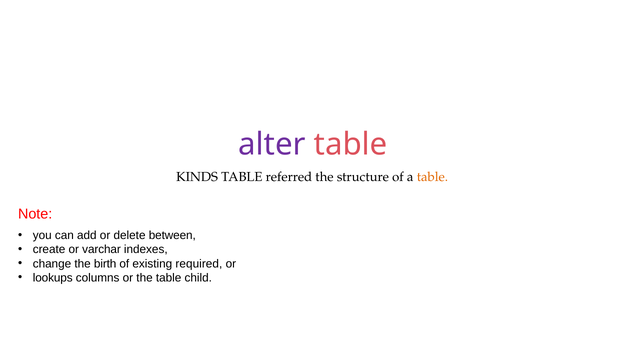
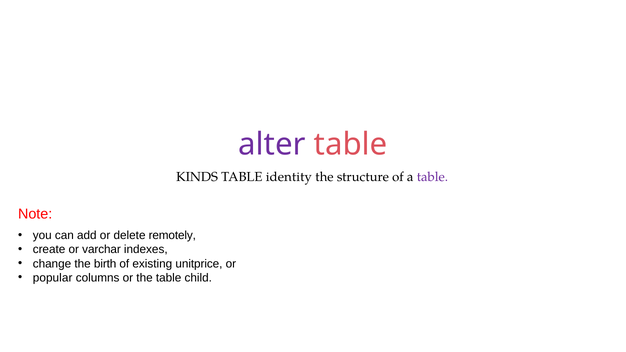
referred: referred -> identity
table at (432, 177) colour: orange -> purple
between: between -> remotely
required: required -> unitprice
lookups: lookups -> popular
